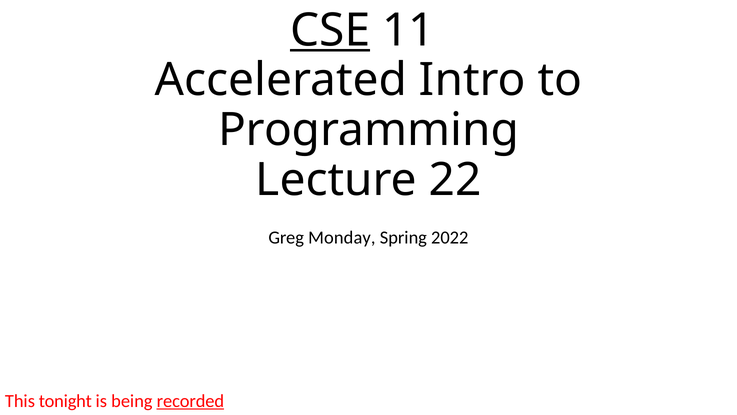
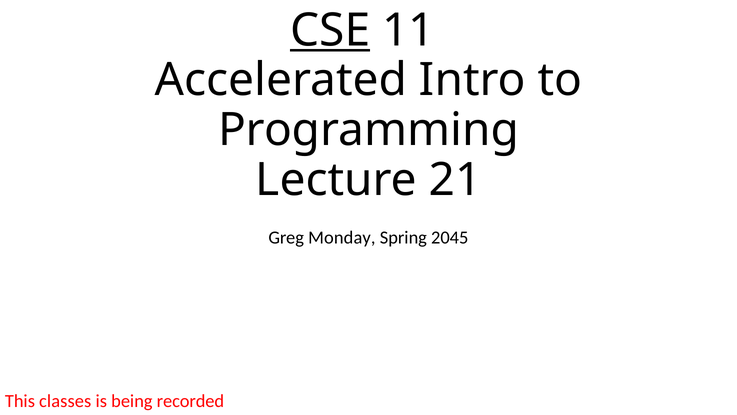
22: 22 -> 21
2022: 2022 -> 2045
tonight: tonight -> classes
recorded underline: present -> none
